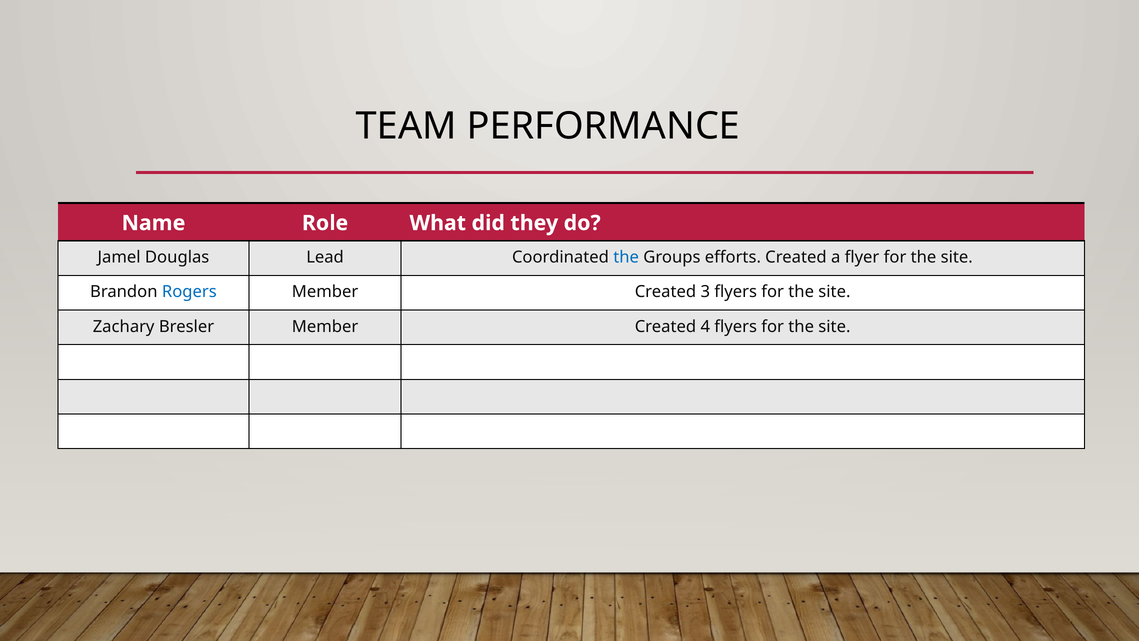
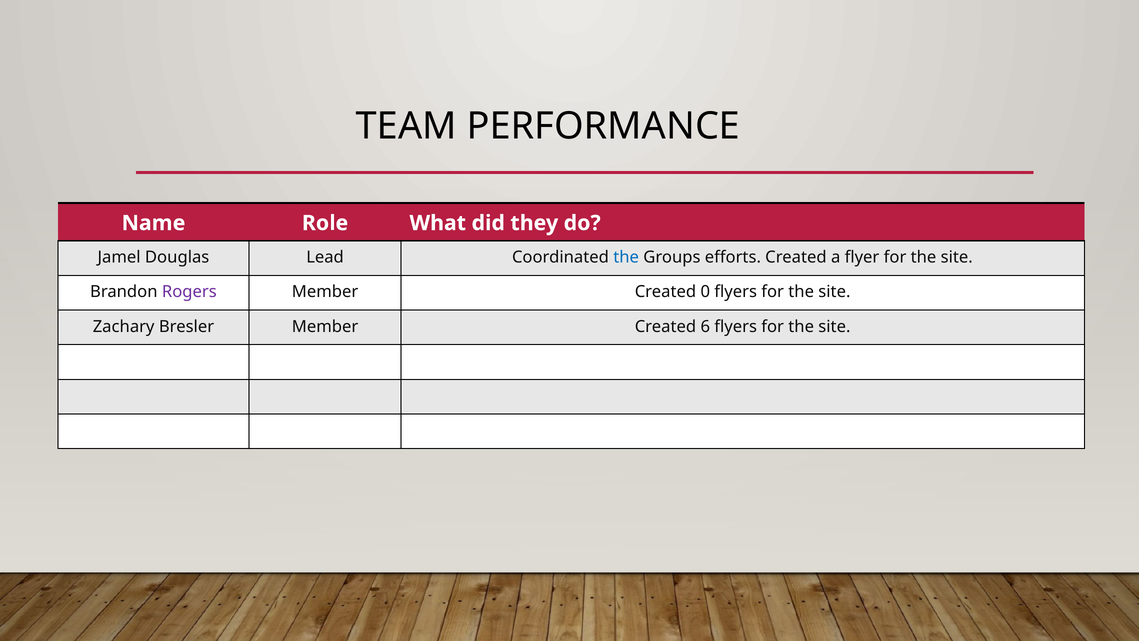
Rogers colour: blue -> purple
3: 3 -> 0
4: 4 -> 6
